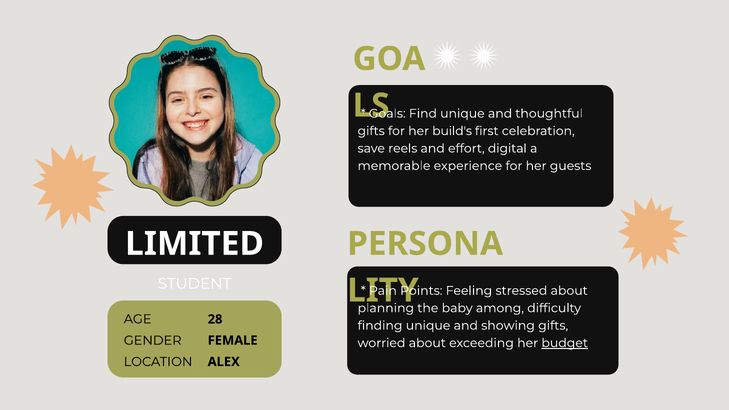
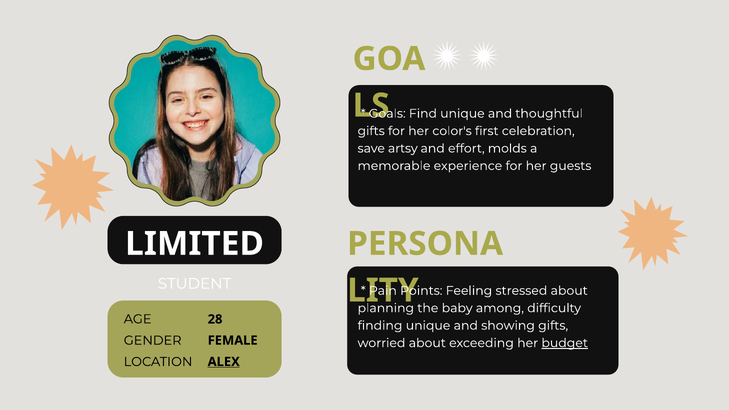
build's: build's -> color's
reels: reels -> artsy
digital: digital -> molds
ALEX underline: none -> present
